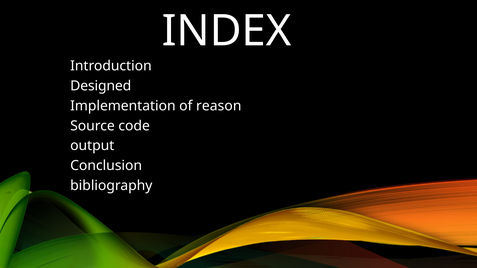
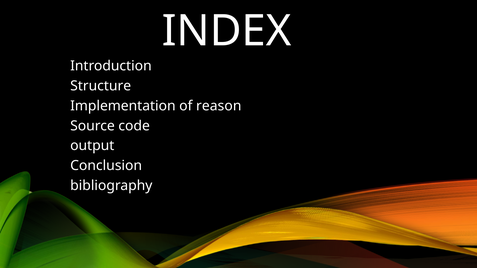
Designed: Designed -> Structure
